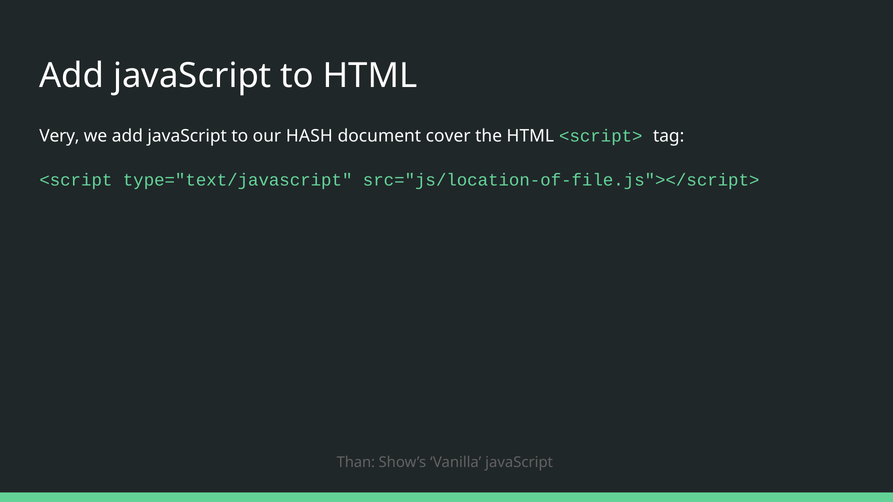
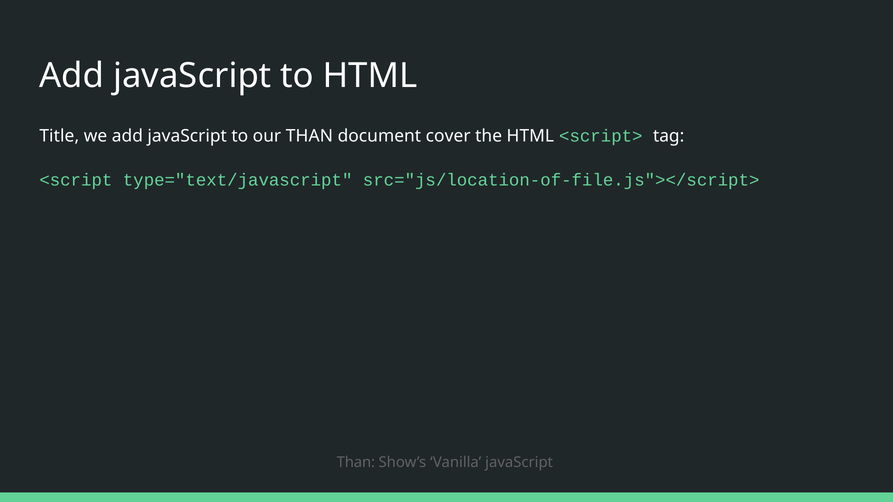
Very: Very -> Title
our HASH: HASH -> THAN
